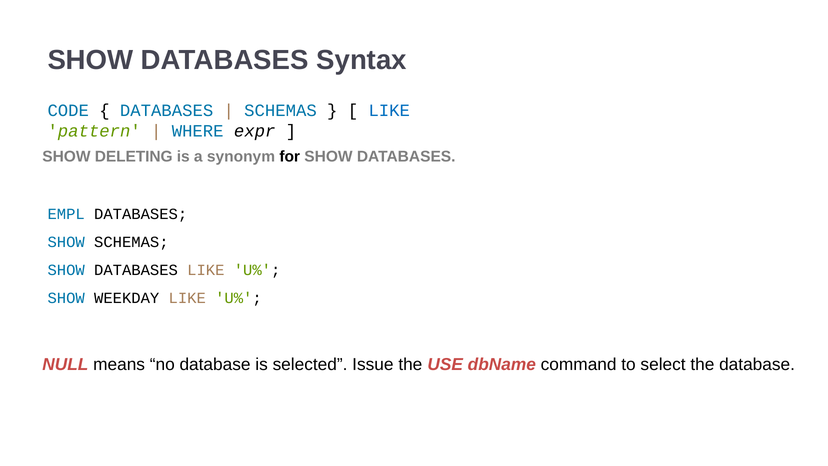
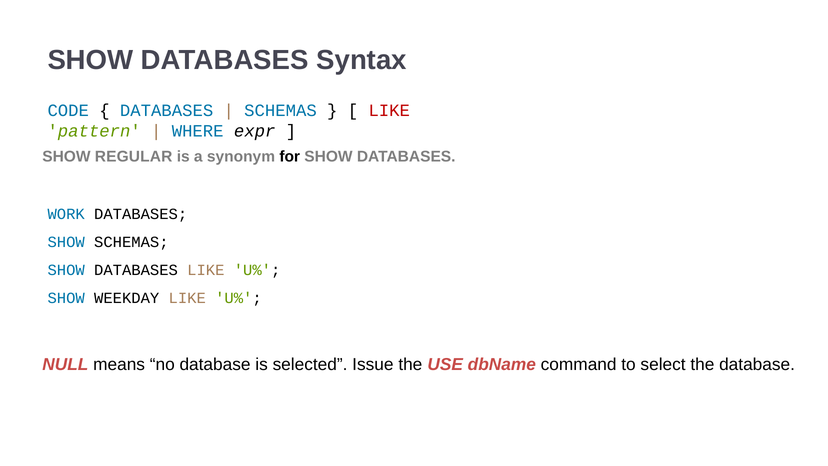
LIKE at (389, 110) colour: blue -> red
DELETING: DELETING -> REGULAR
EMPL: EMPL -> WORK
